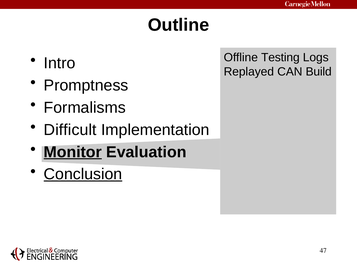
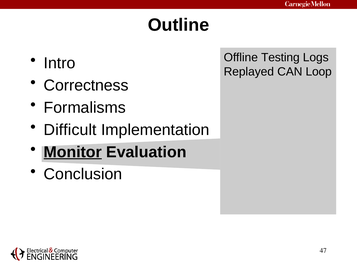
Build: Build -> Loop
Promptness: Promptness -> Correctness
Conclusion underline: present -> none
